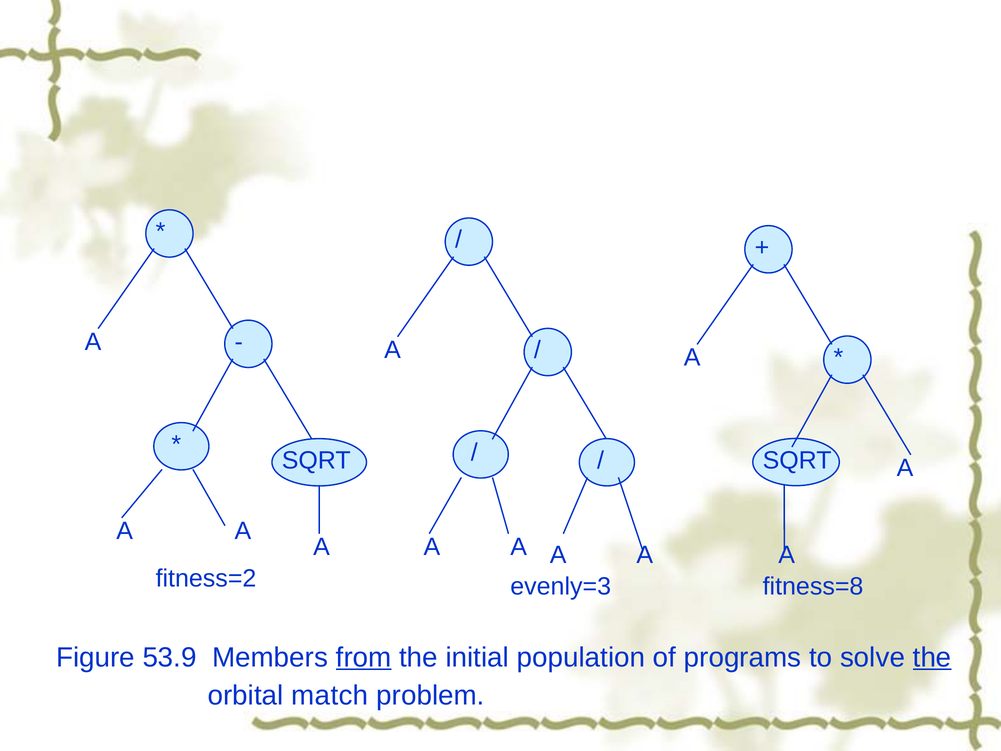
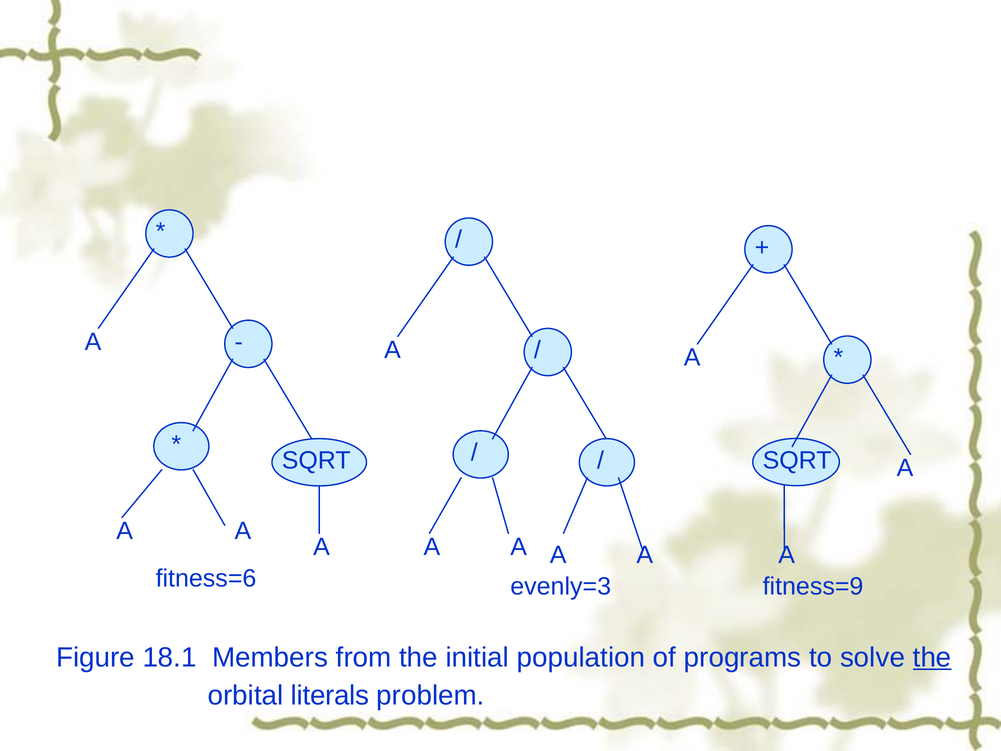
fitness=2: fitness=2 -> fitness=6
fitness=8: fitness=8 -> fitness=9
53.9: 53.9 -> 18.1
from underline: present -> none
match: match -> literals
